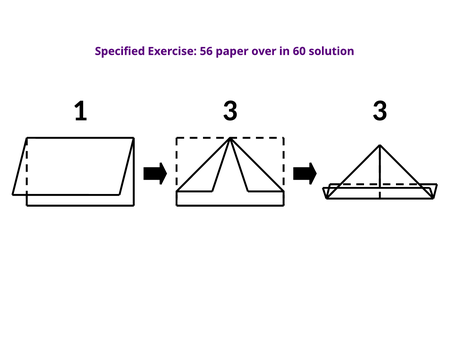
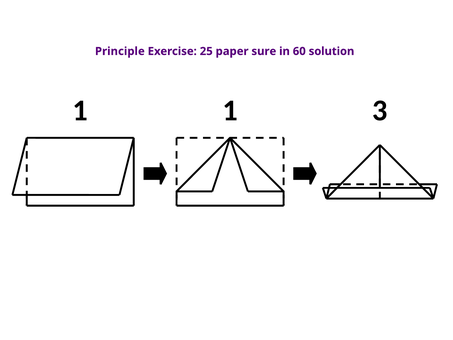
Specified: Specified -> Principle
56: 56 -> 25
over: over -> sure
1 3: 3 -> 1
